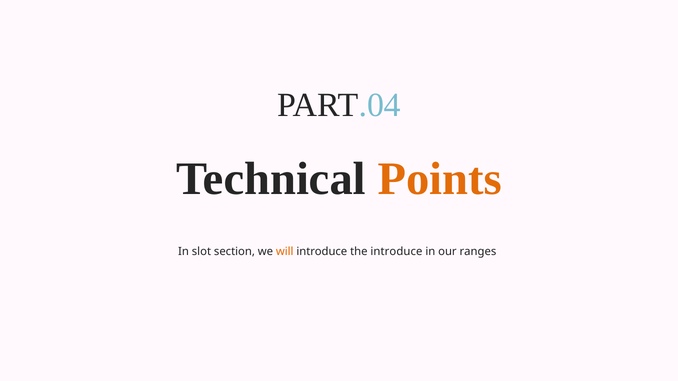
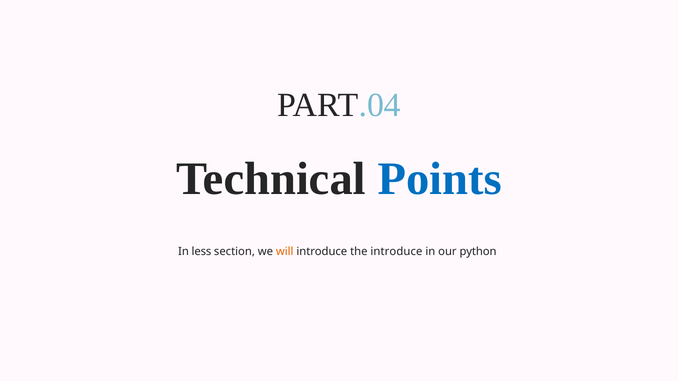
Points colour: orange -> blue
slot: slot -> less
ranges: ranges -> python
